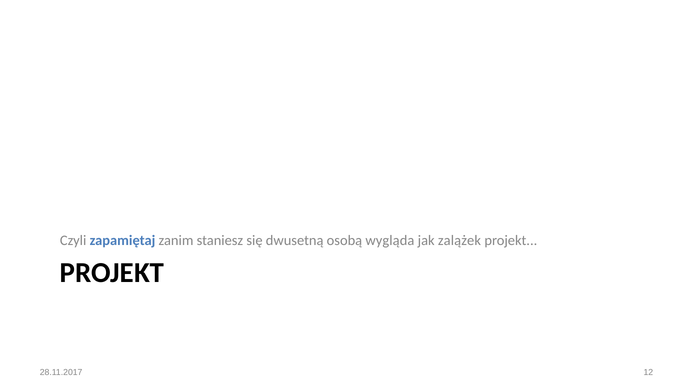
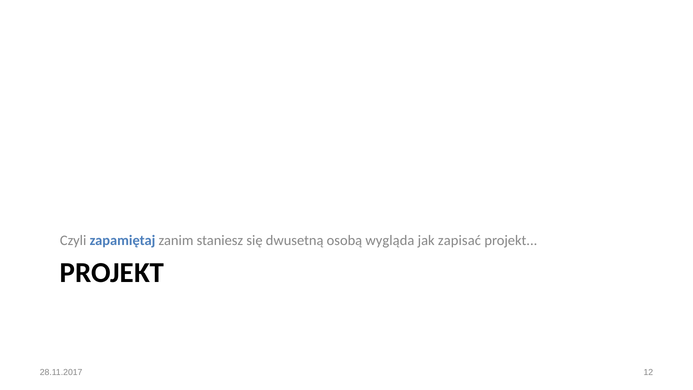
zalążek: zalążek -> zapisać
